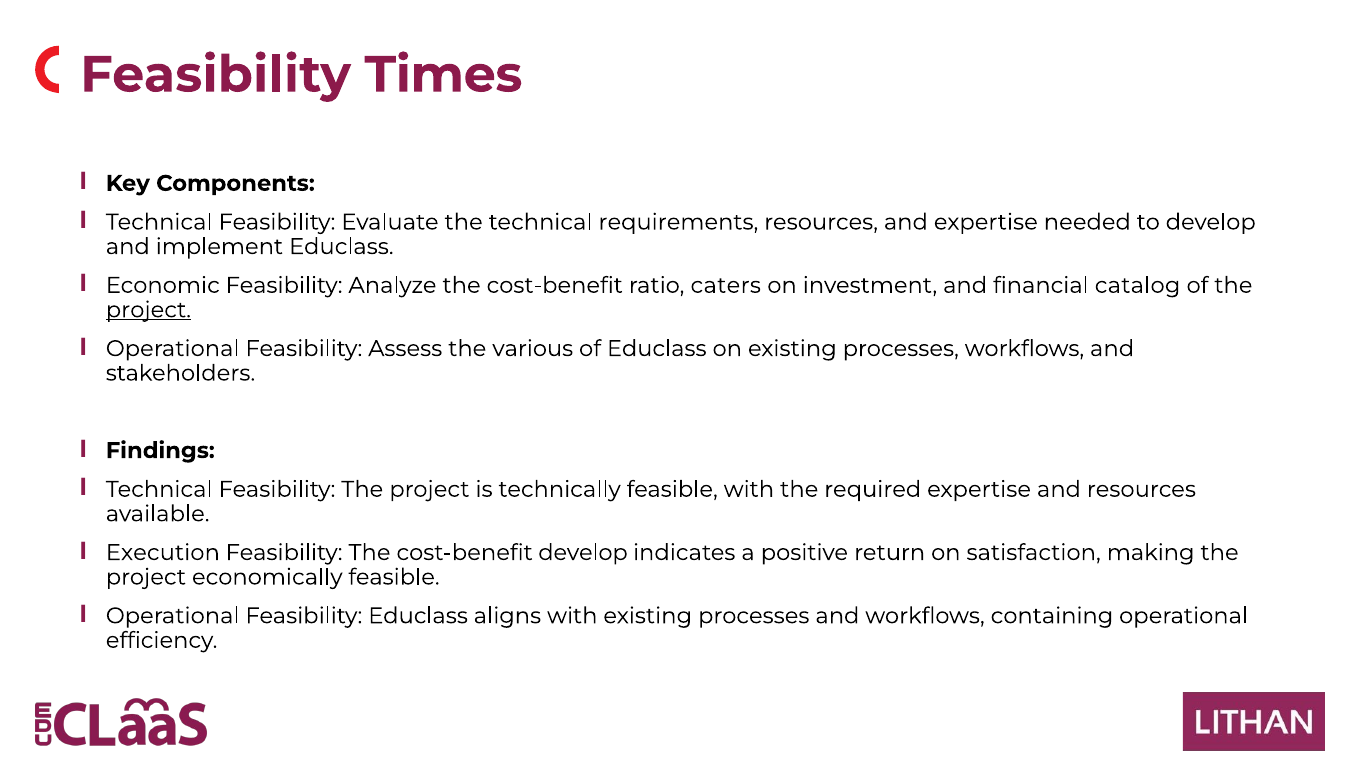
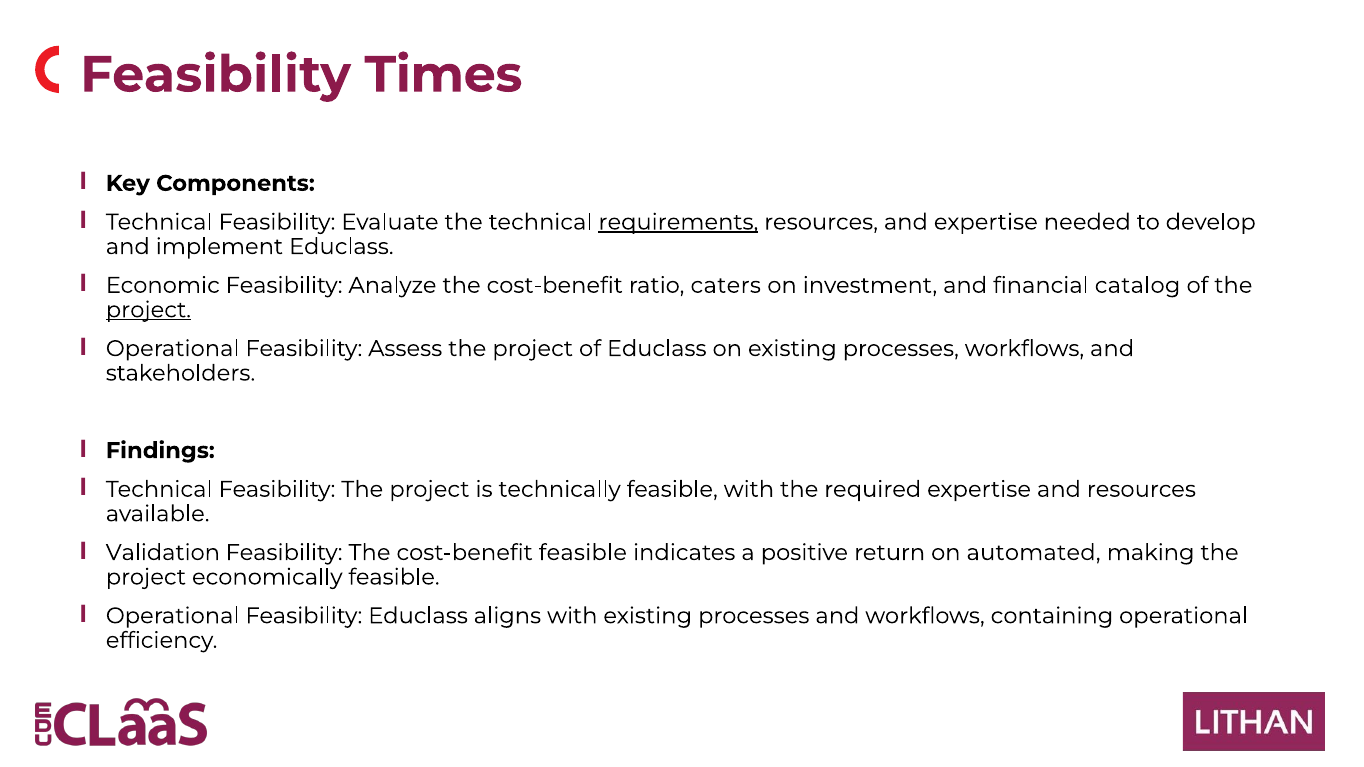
requirements underline: none -> present
Assess the various: various -> project
Execution: Execution -> Validation
cost-benefit develop: develop -> feasible
satisfaction: satisfaction -> automated
